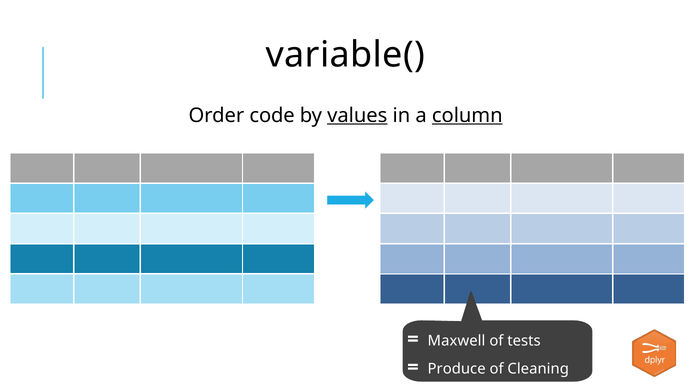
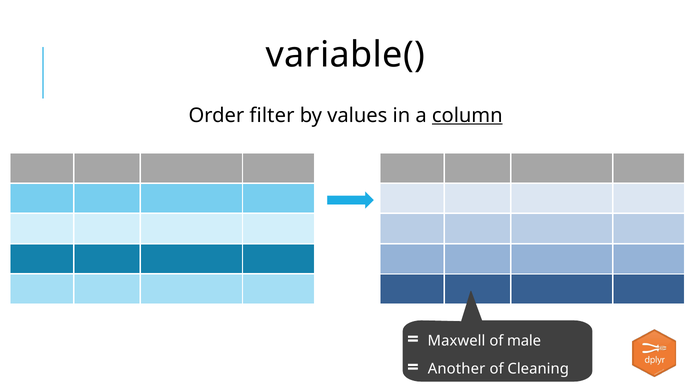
code: code -> filter
values underline: present -> none
tests: tests -> male
Produce: Produce -> Another
